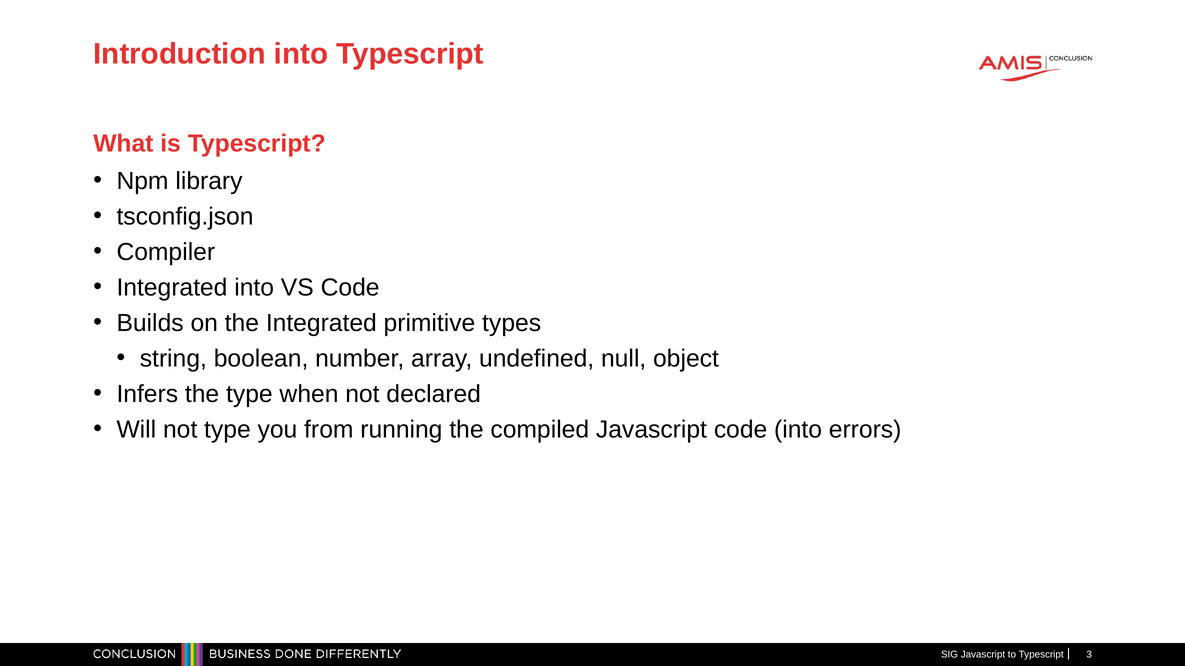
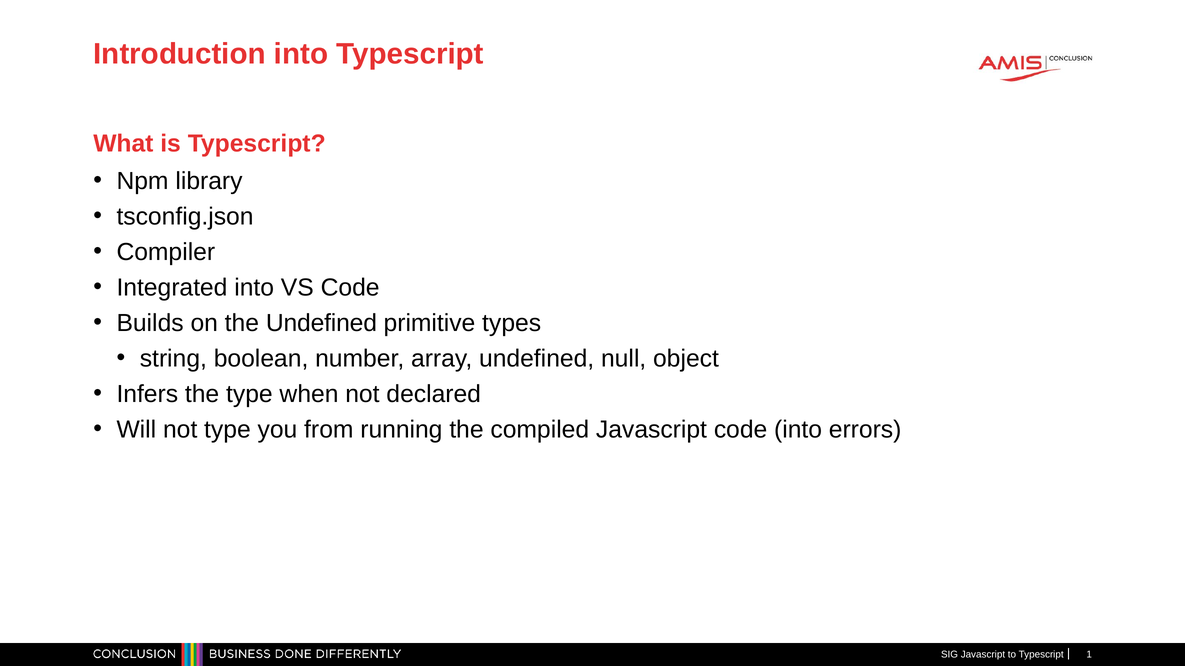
the Integrated: Integrated -> Undefined
3: 3 -> 1
